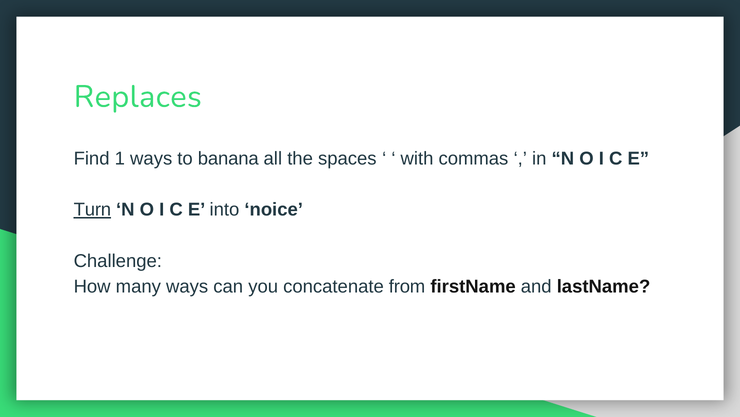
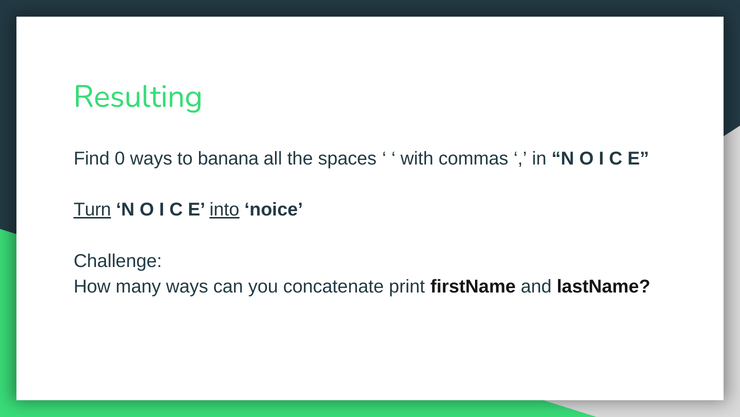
Replaces: Replaces -> Resulting
1: 1 -> 0
into underline: none -> present
from: from -> print
